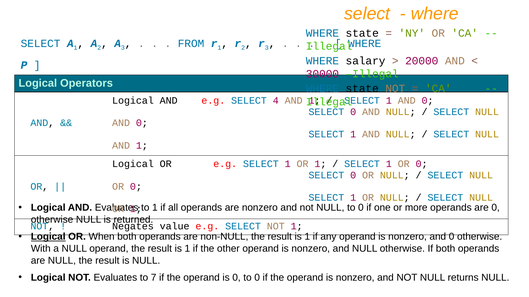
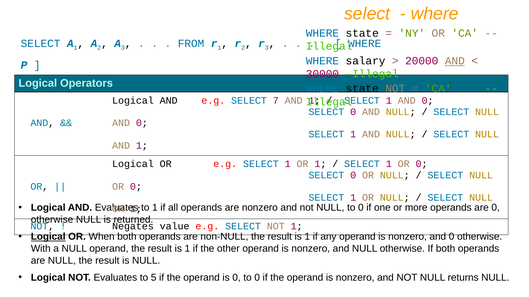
AND at (455, 61) underline: none -> present
4: 4 -> 7
7: 7 -> 5
